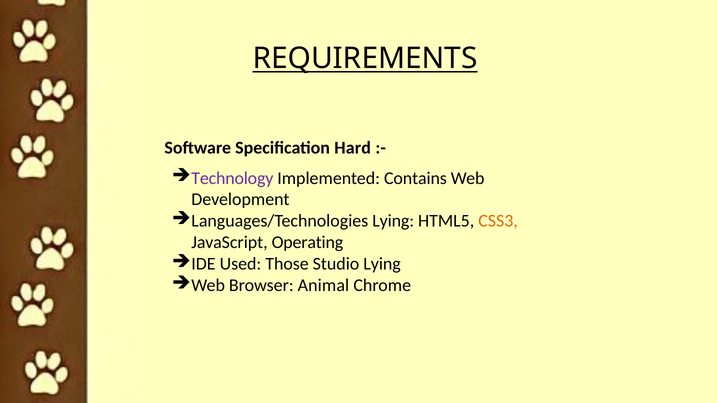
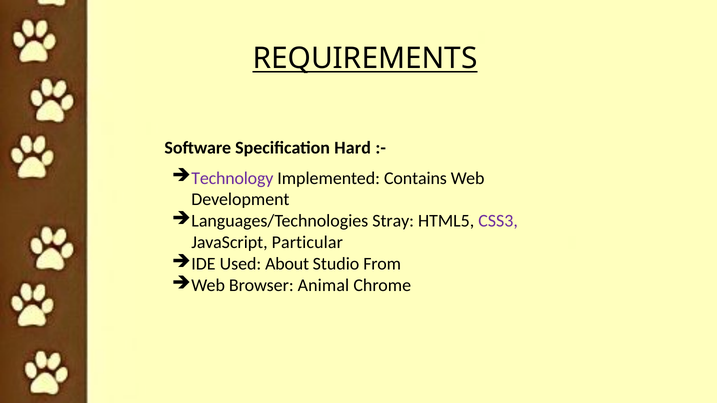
Languages/Technologies Lying: Lying -> Stray
CSS3 colour: orange -> purple
Operating: Operating -> Particular
Those: Those -> About
Studio Lying: Lying -> From
